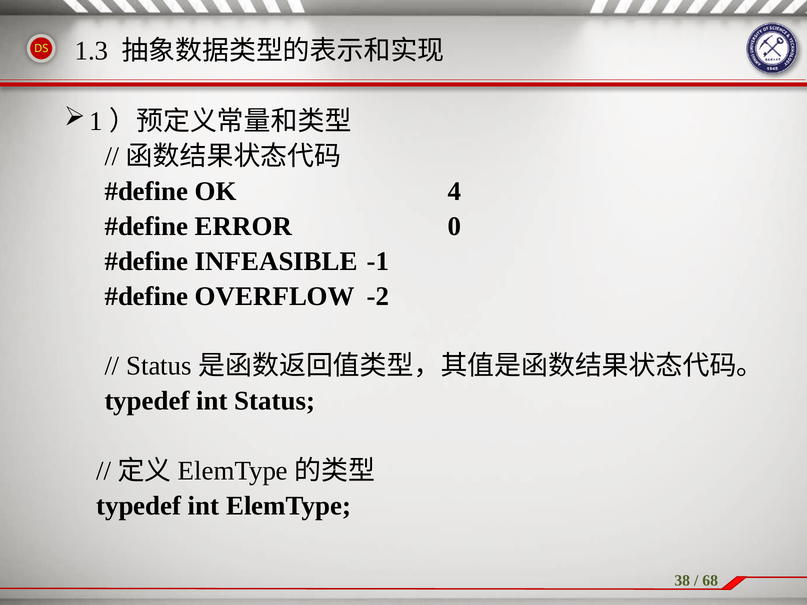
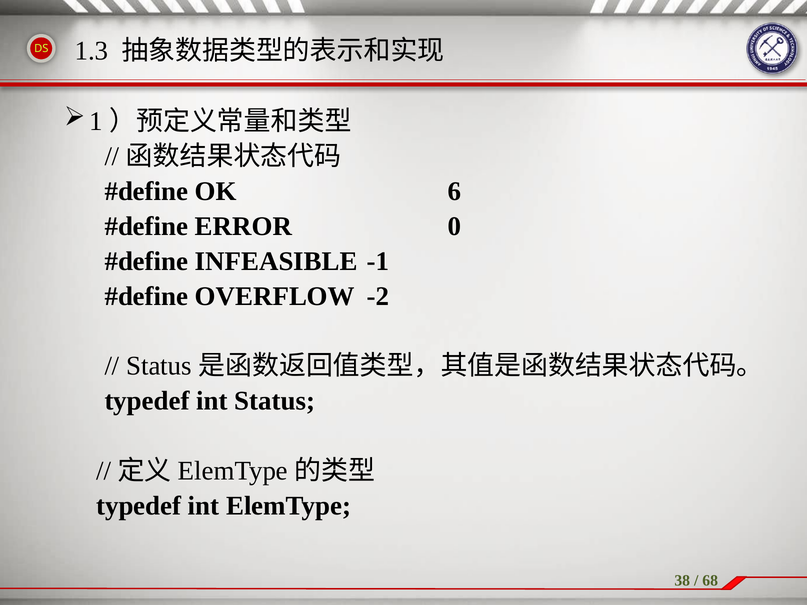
4: 4 -> 6
